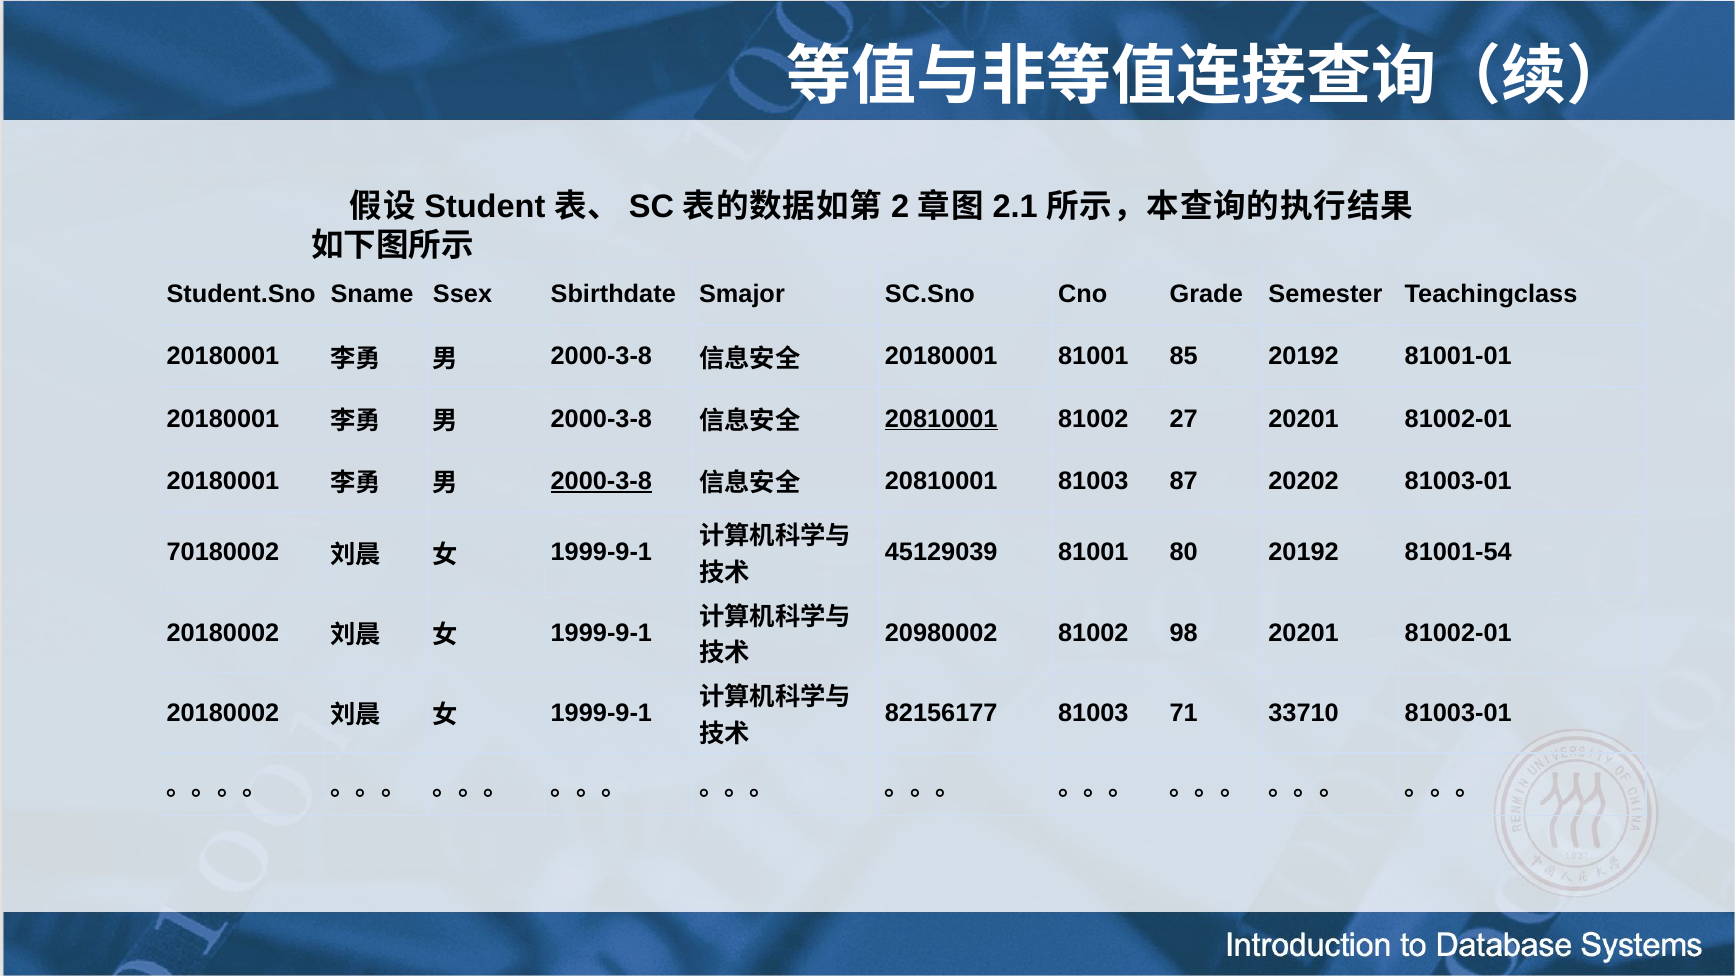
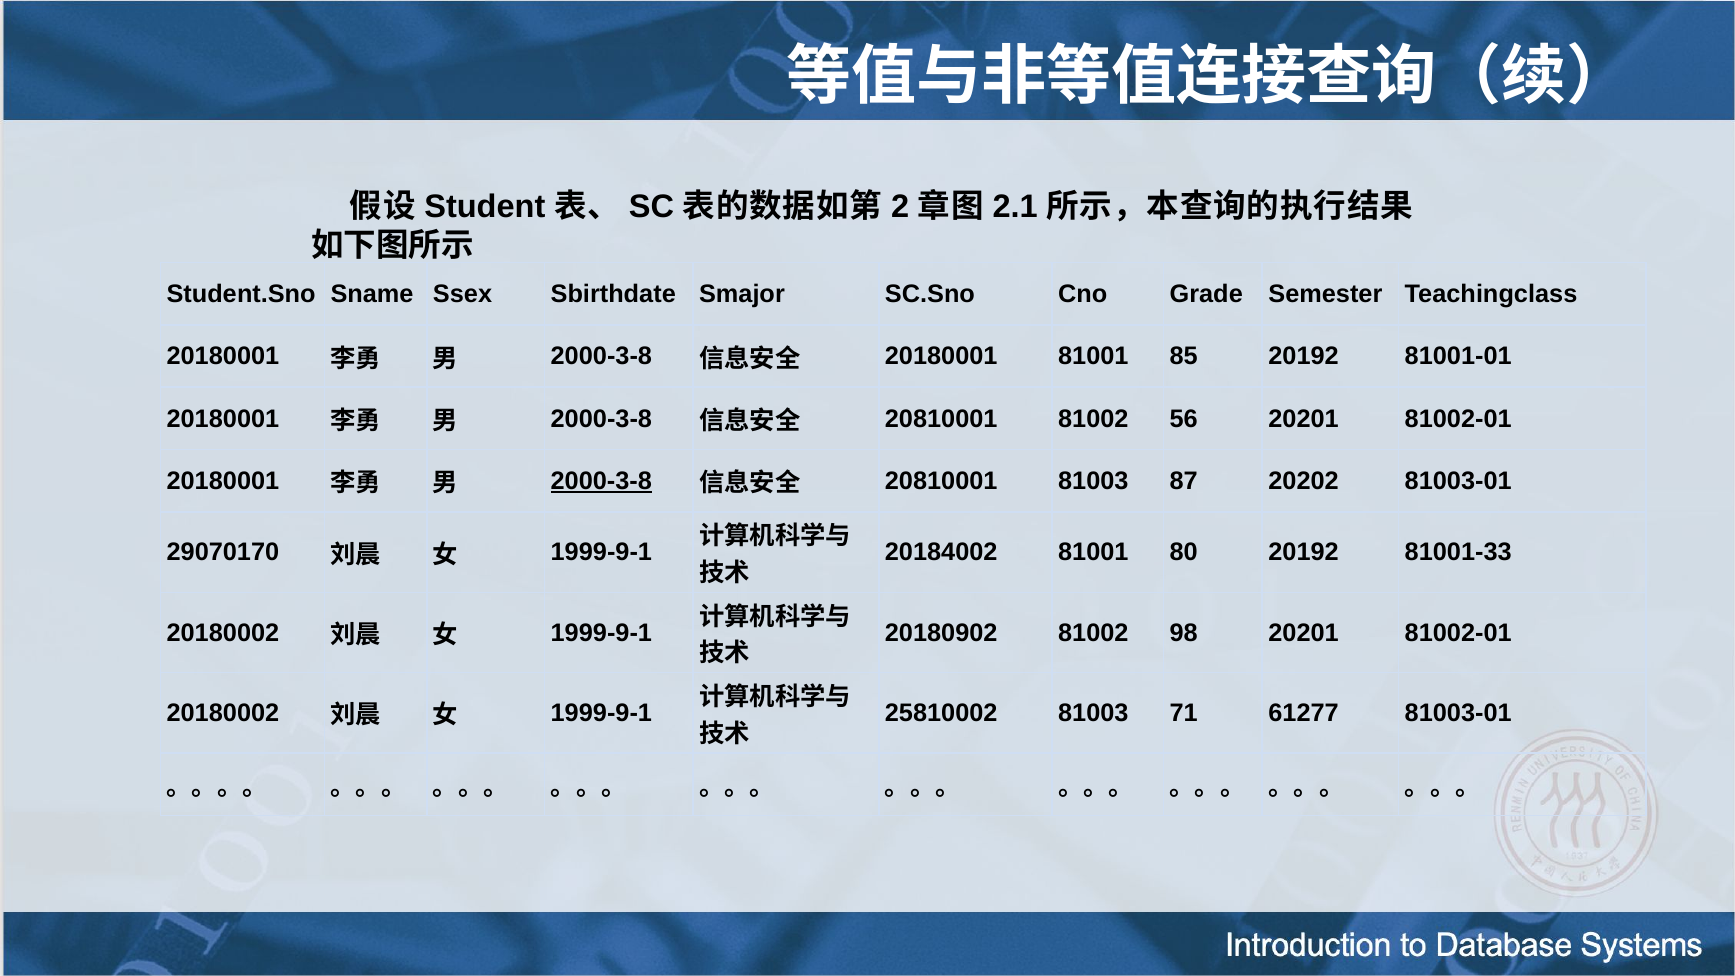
20810001 at (941, 419) underline: present -> none
27: 27 -> 56
70180002: 70180002 -> 29070170
45129039: 45129039 -> 20184002
81001-54: 81001-54 -> 81001-33
20980002: 20980002 -> 20180902
82156177: 82156177 -> 25810002
33710: 33710 -> 61277
